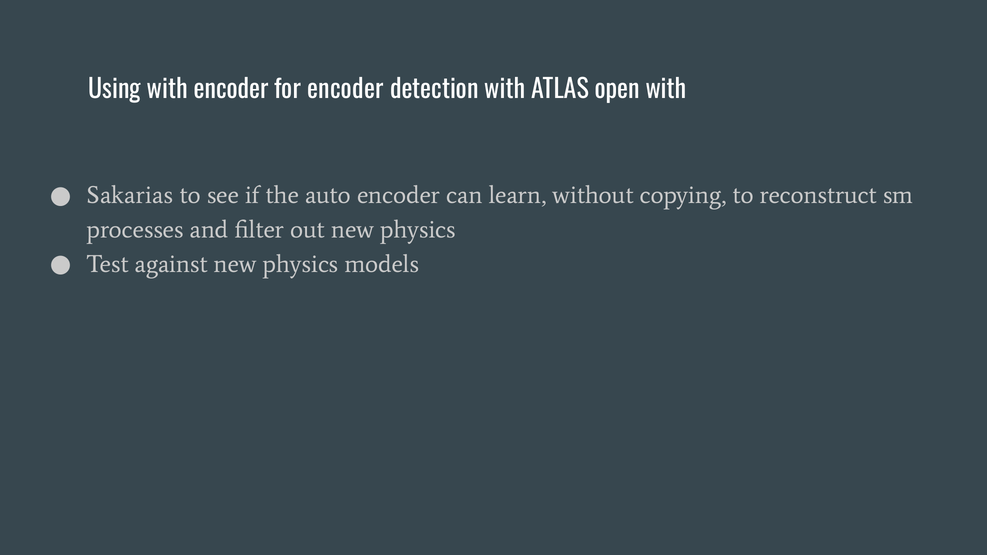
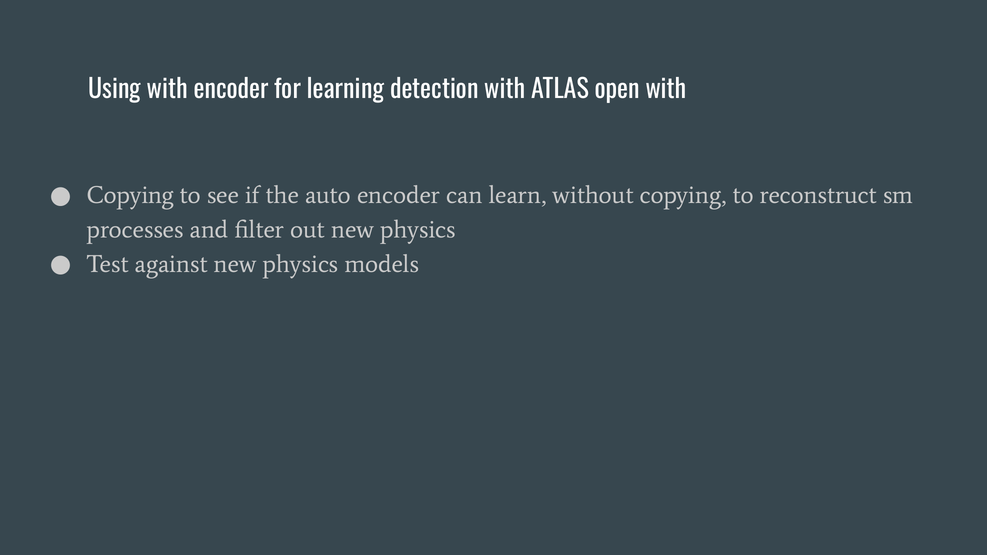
for encoder: encoder -> learning
Sakarias at (130, 195): Sakarias -> Copying
